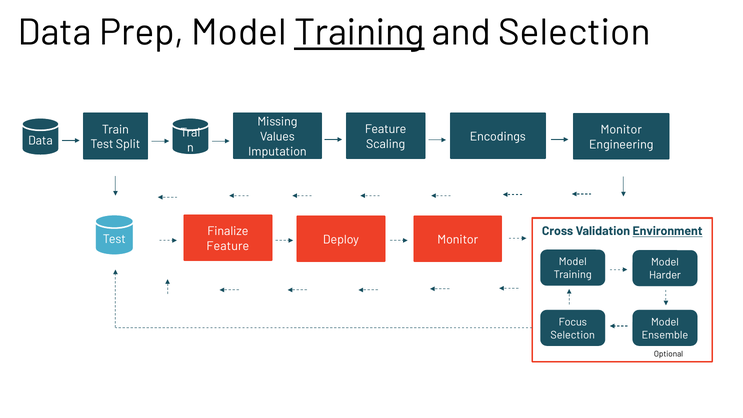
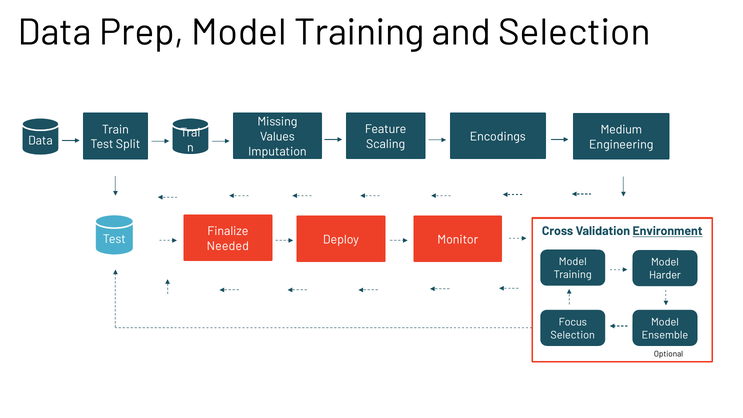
Training at (359, 33) underline: present -> none
Monitor at (621, 130): Monitor -> Medium
Feature at (228, 246): Feature -> Needed
